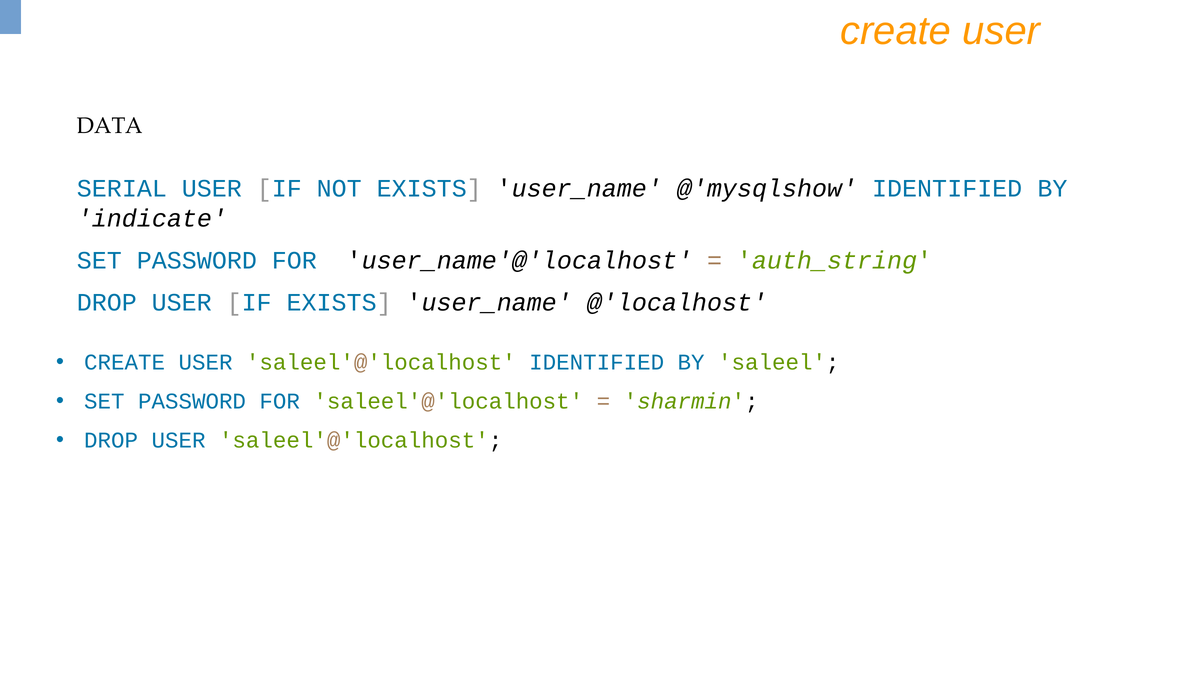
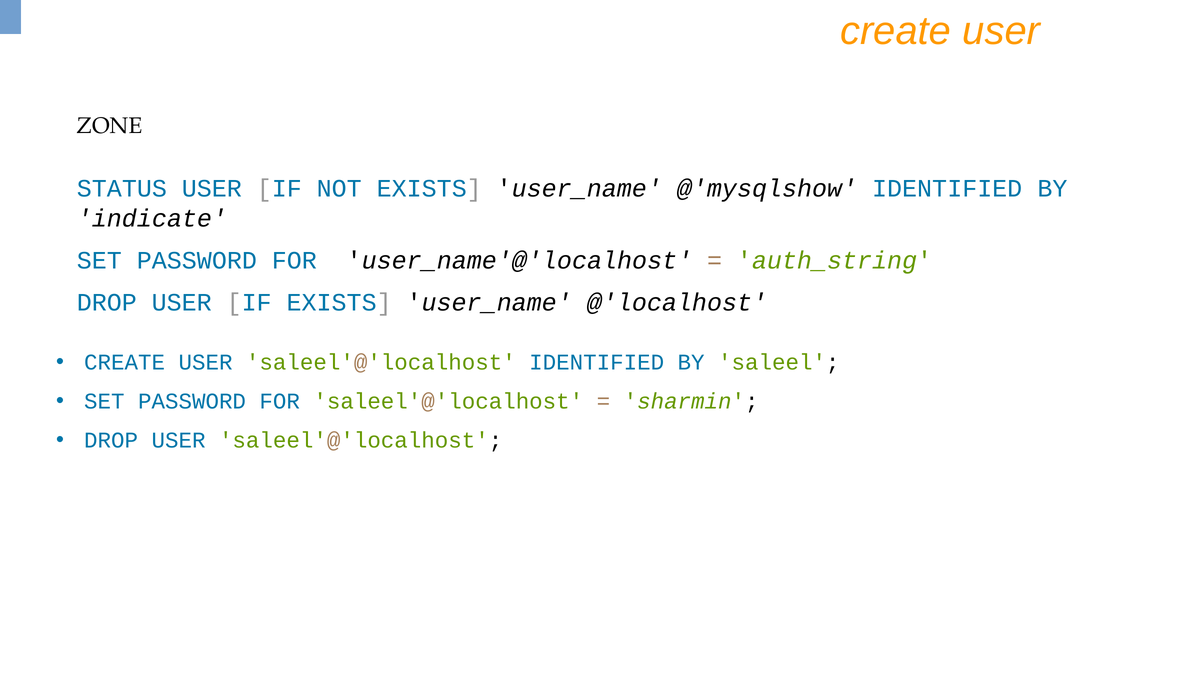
DATA: DATA -> ZONE
SERIAL: SERIAL -> STATUS
